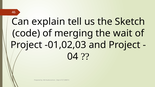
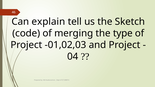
wait: wait -> type
